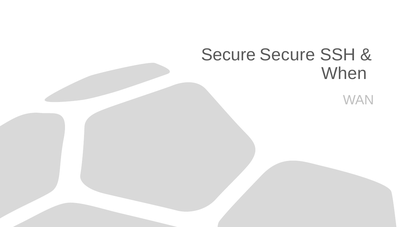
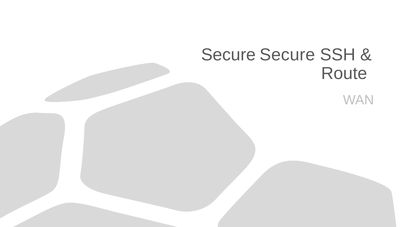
When: When -> Route
